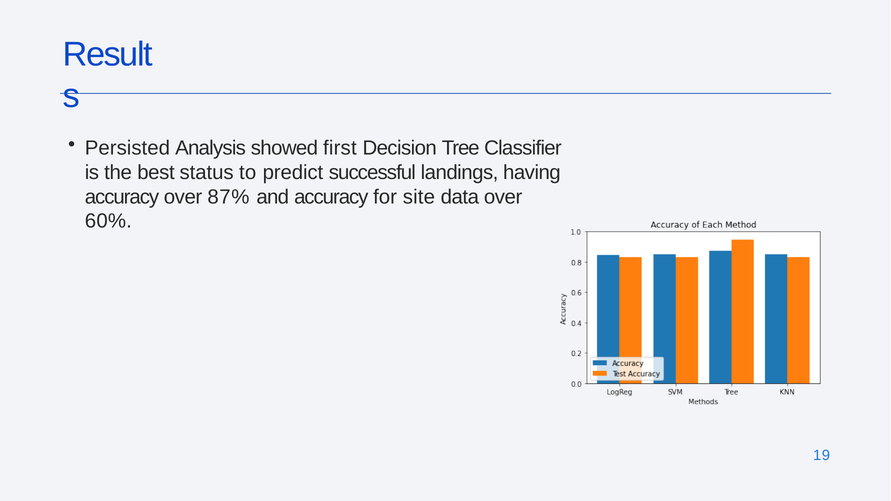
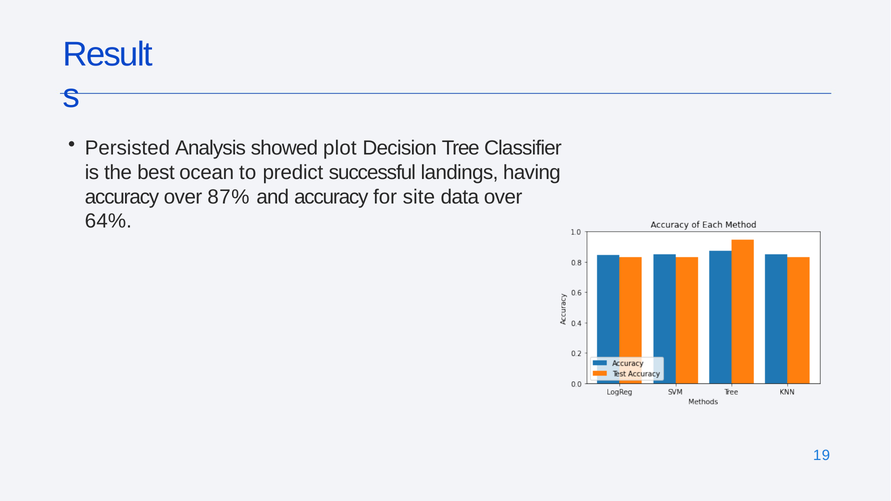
first: first -> plot
status: status -> ocean
60%: 60% -> 64%
